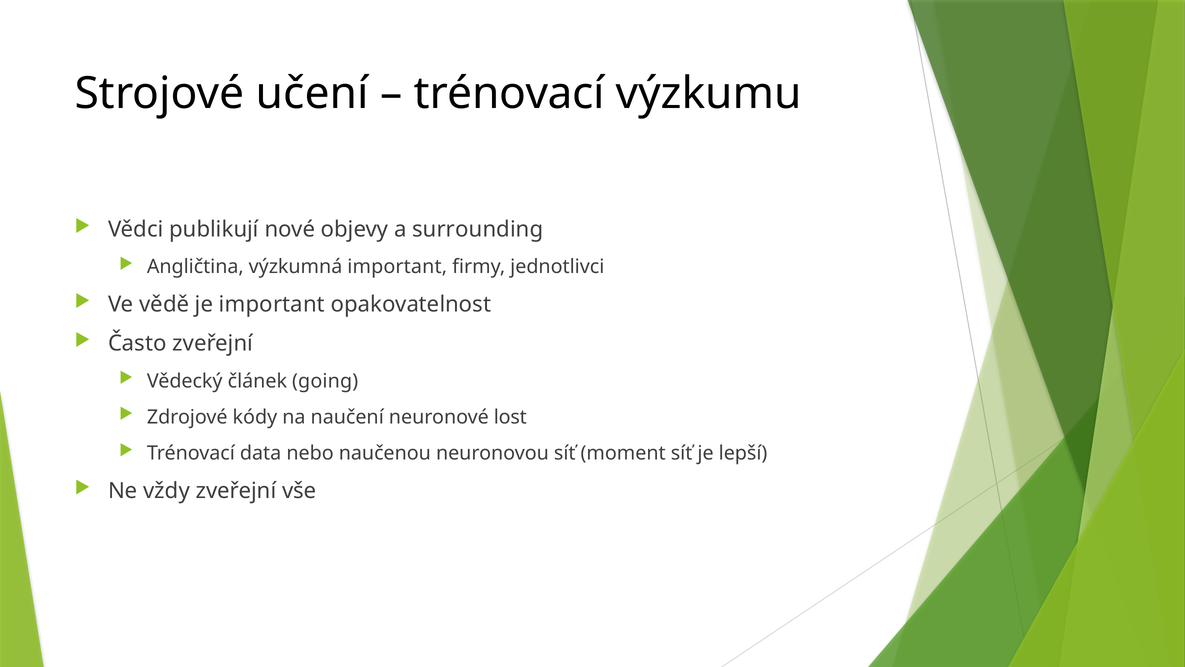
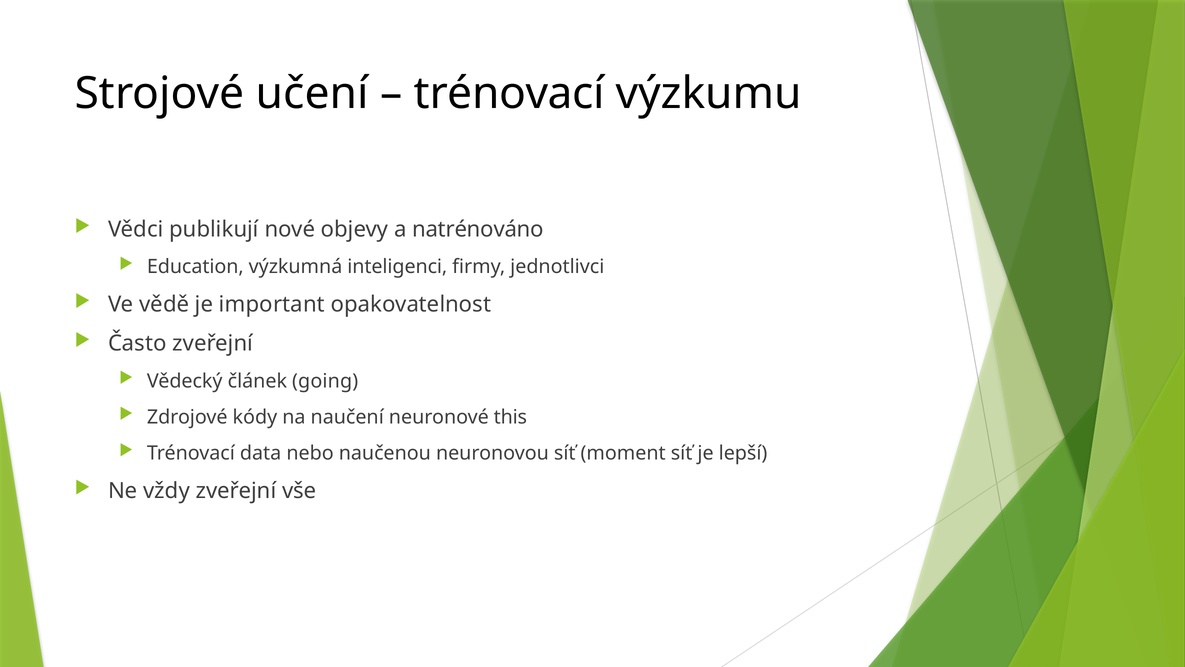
surrounding: surrounding -> natrénováno
Angličtina: Angličtina -> Education
výzkumná important: important -> inteligenci
lost: lost -> this
